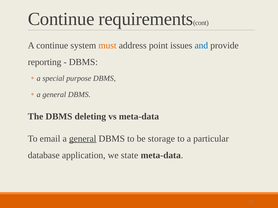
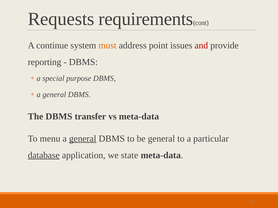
Continue at (61, 19): Continue -> Requests
and colour: blue -> red
deleting: deleting -> transfer
email: email -> menu
be storage: storage -> general
database underline: none -> present
